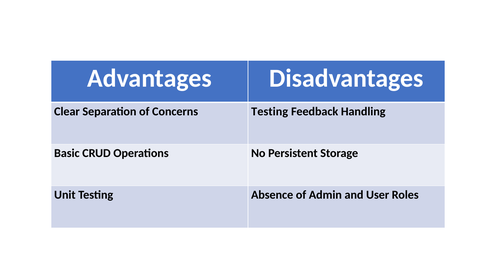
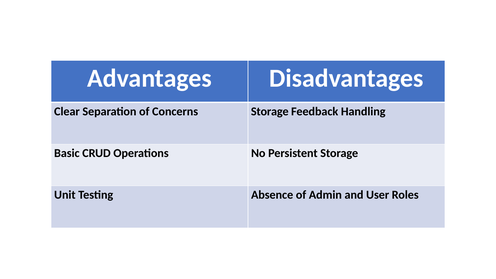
Concerns Testing: Testing -> Storage
